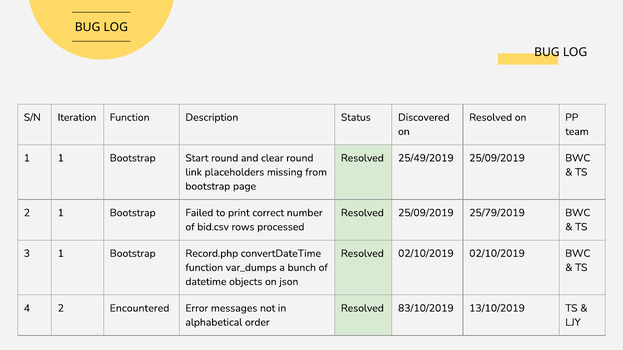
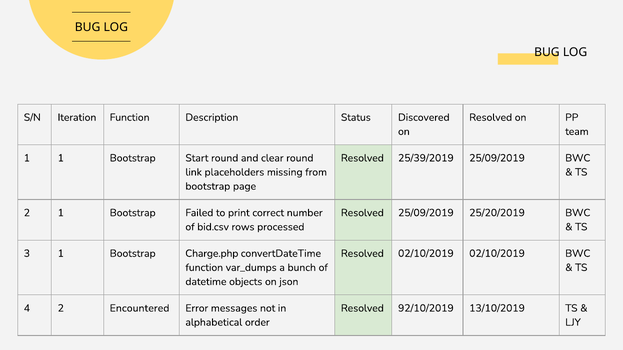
25/49/2019: 25/49/2019 -> 25/39/2019
25/79/2019: 25/79/2019 -> 25/20/2019
Record.php: Record.php -> Charge.php
83/10/2019: 83/10/2019 -> 92/10/2019
